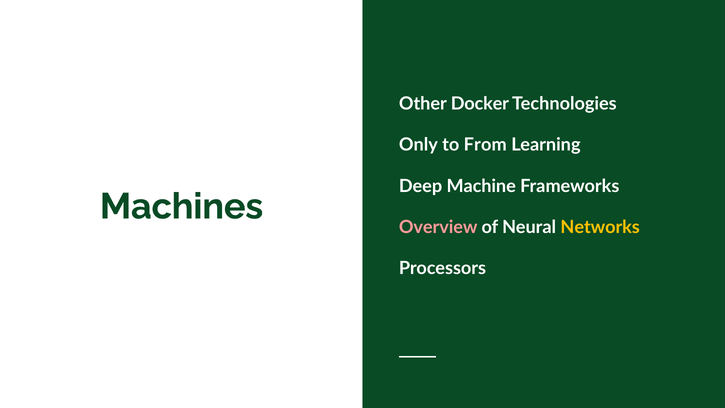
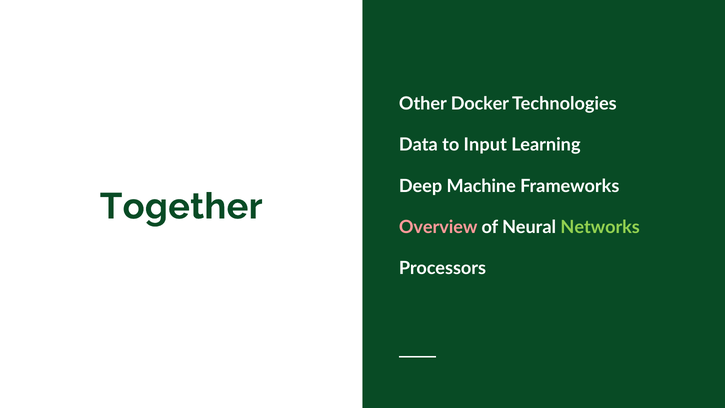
Only: Only -> Data
From: From -> Input
Machines: Machines -> Together
Networks colour: yellow -> light green
